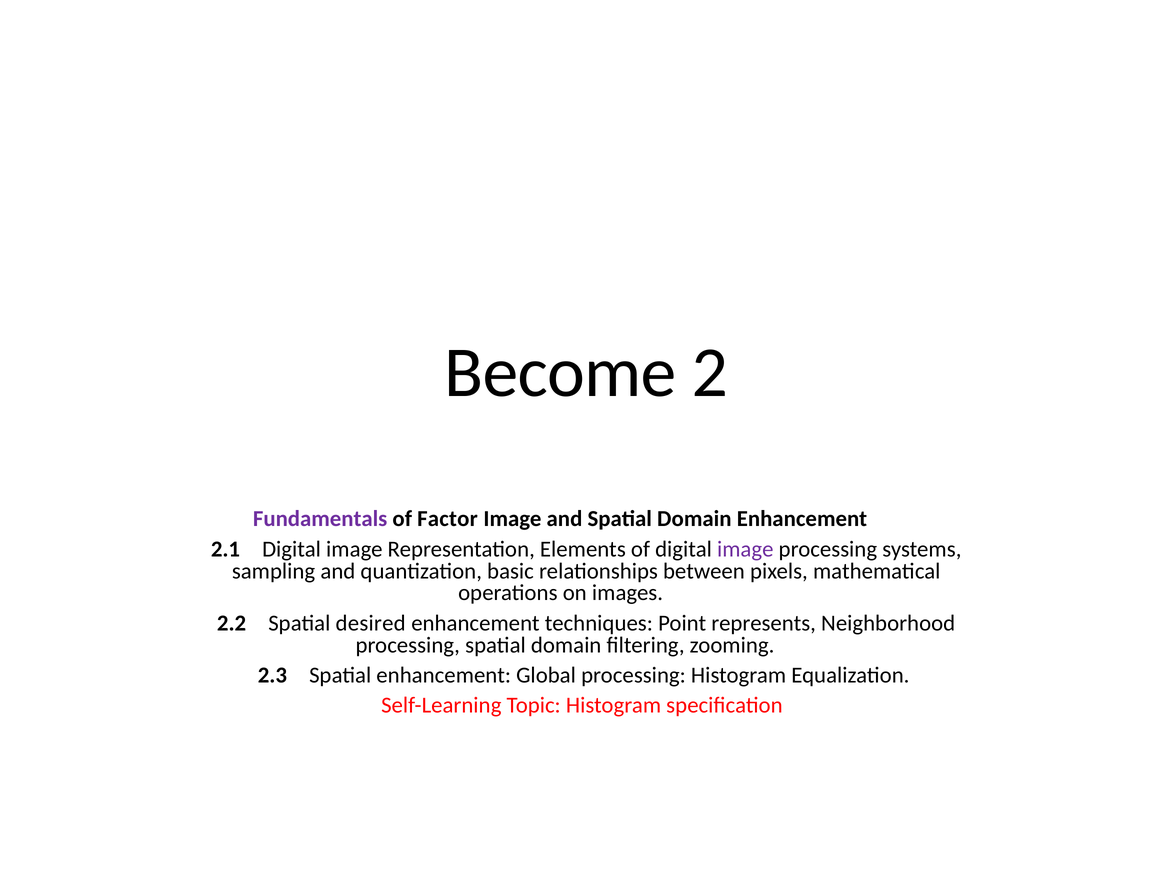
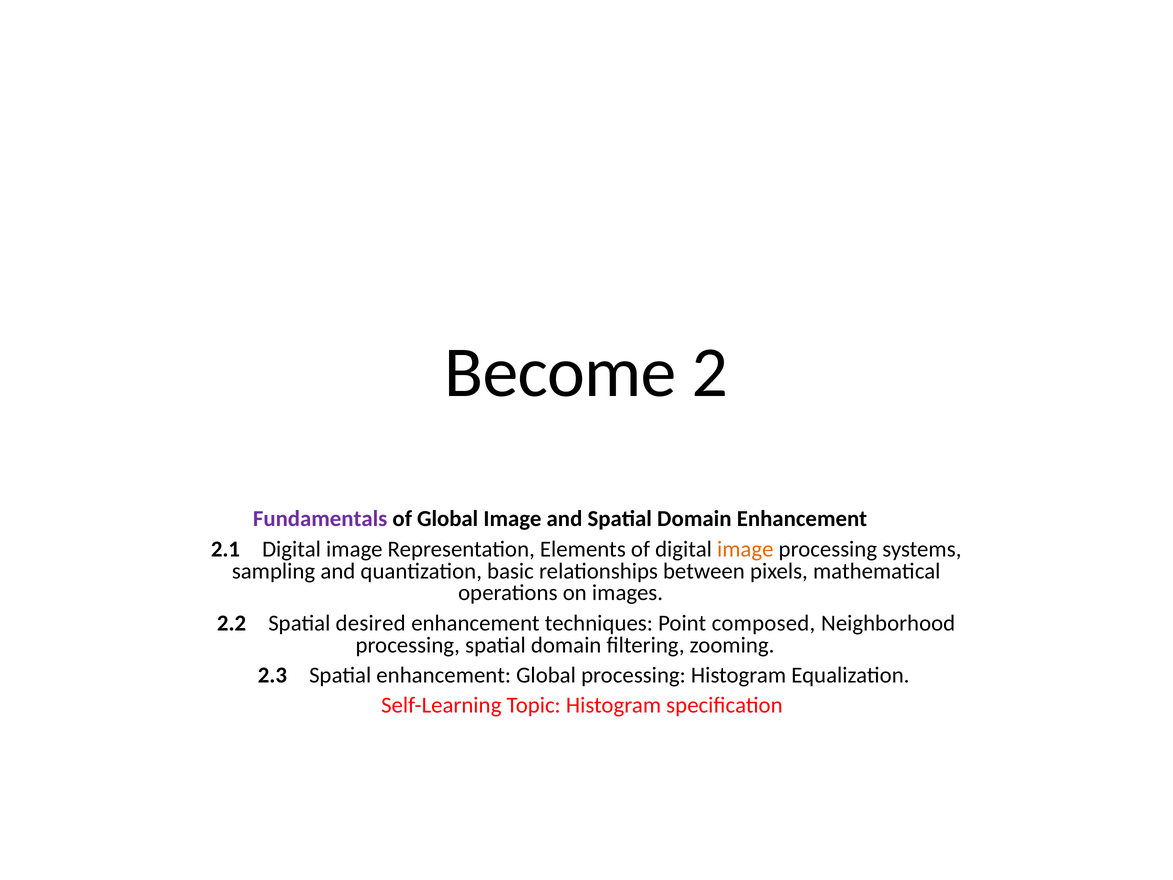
of Factor: Factor -> Global
image at (745, 549) colour: purple -> orange
represents: represents -> composed
